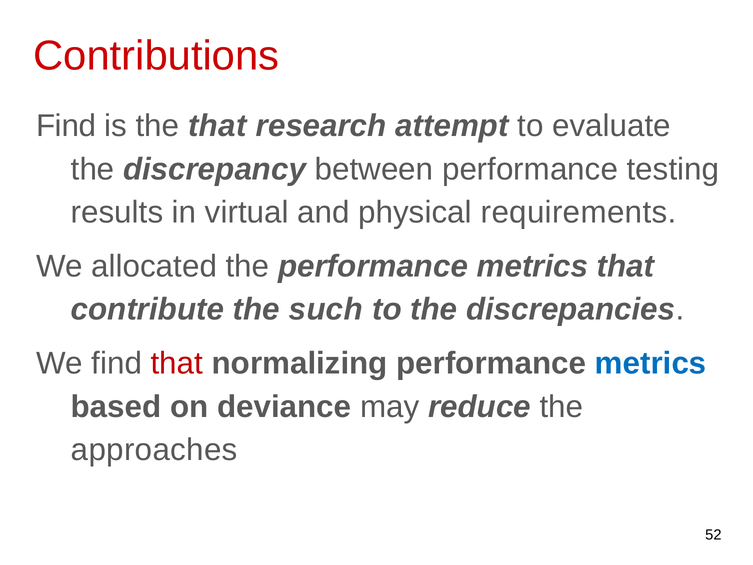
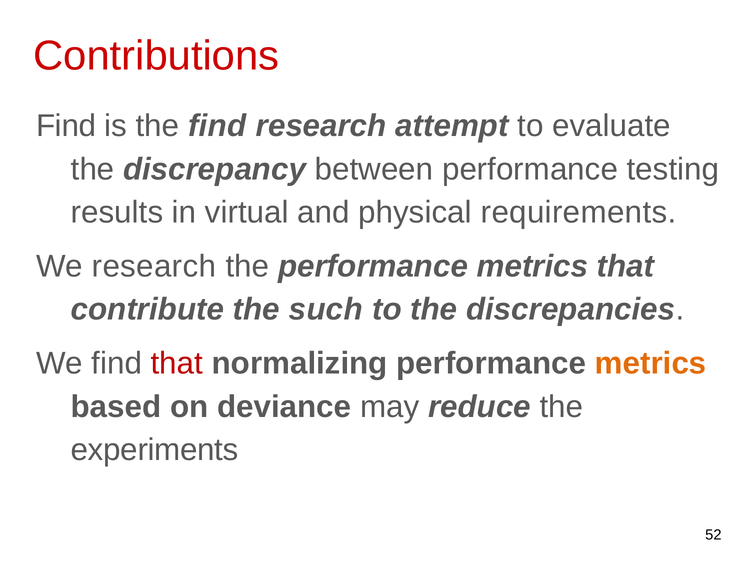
the that: that -> find
We allocated: allocated -> research
metrics at (651, 363) colour: blue -> orange
approaches: approaches -> experiments
